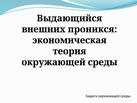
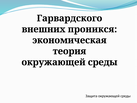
Выдающийся: Выдающийся -> Гарвардского
